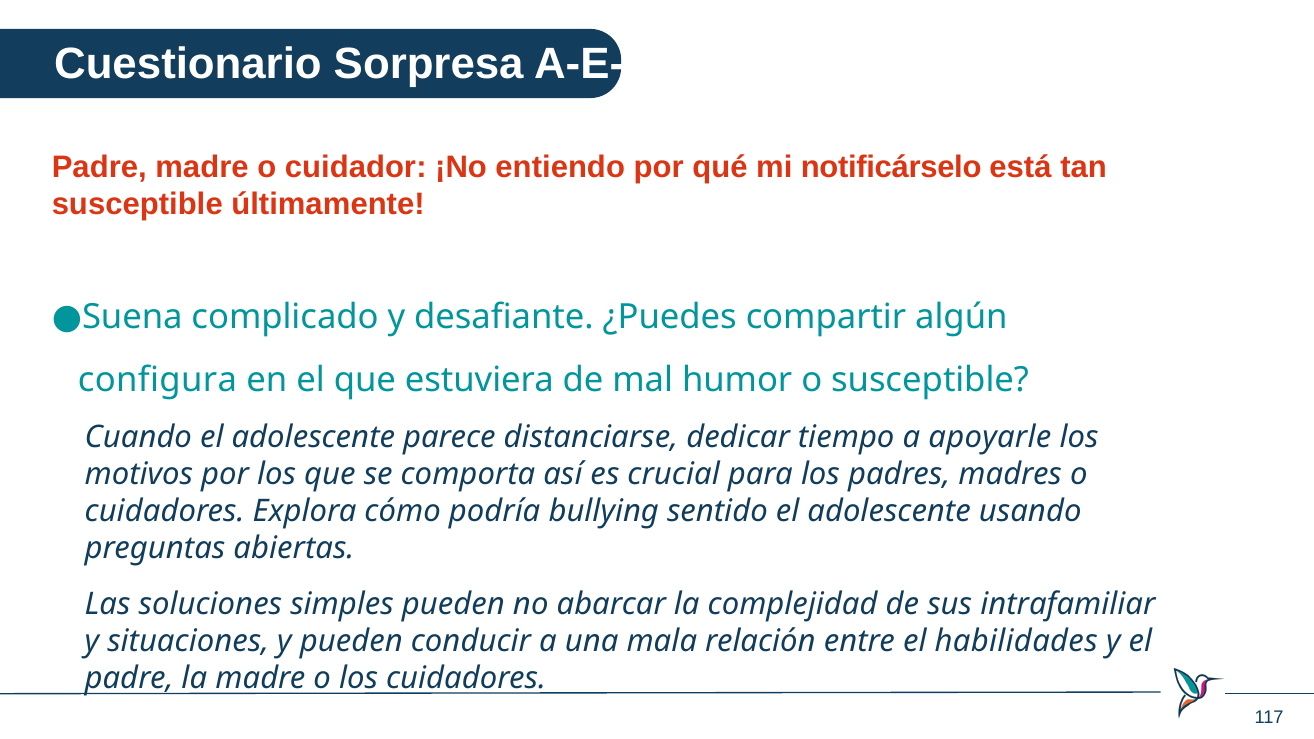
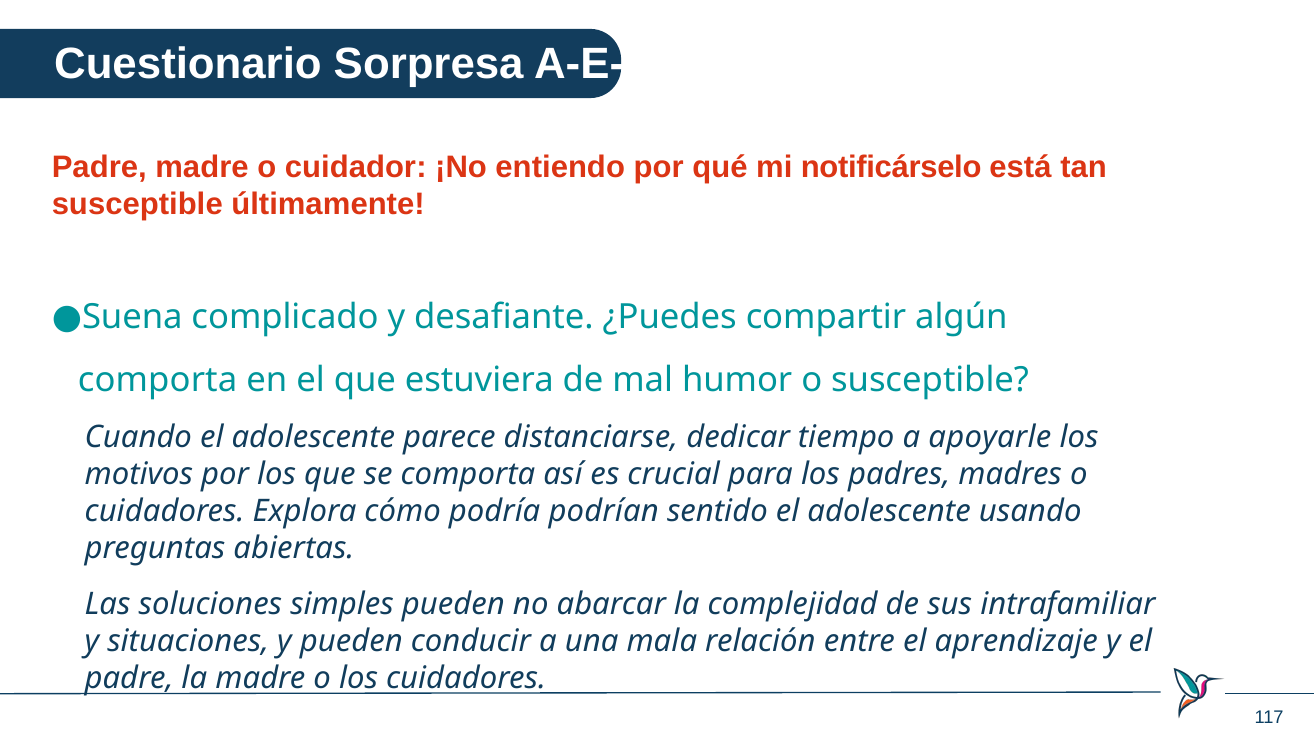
configura at (157, 380): configura -> comporta
bullying: bullying -> podrían
habilidades: habilidades -> aprendizaje
